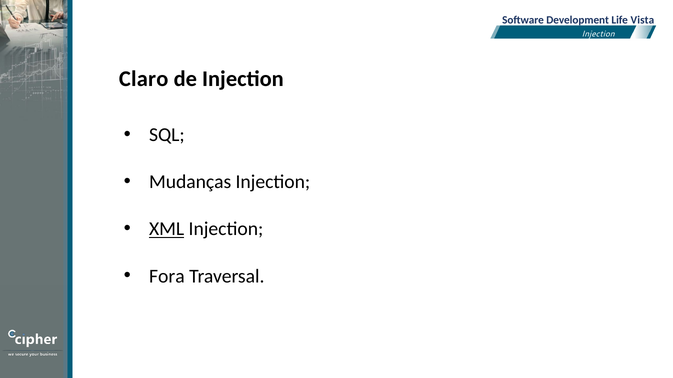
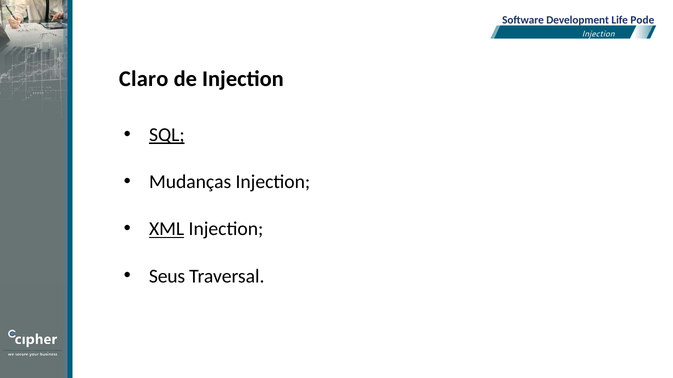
Vista: Vista -> Pode
SQL underline: none -> present
Fora: Fora -> Seus
